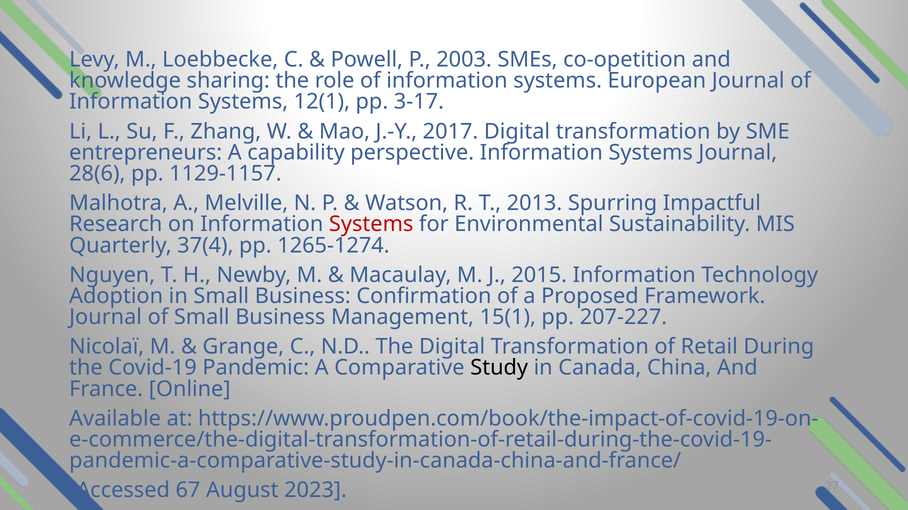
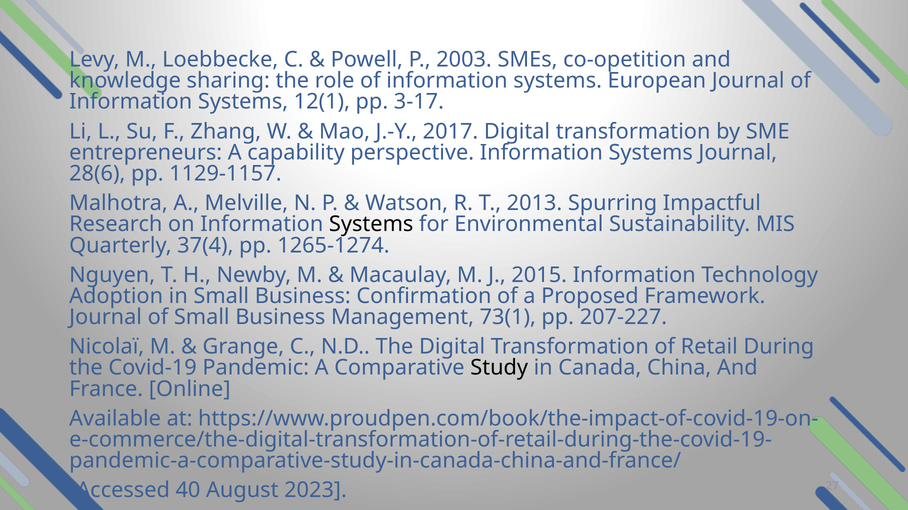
Systems at (371, 225) colour: red -> black
15(1: 15(1 -> 73(1
67: 67 -> 40
